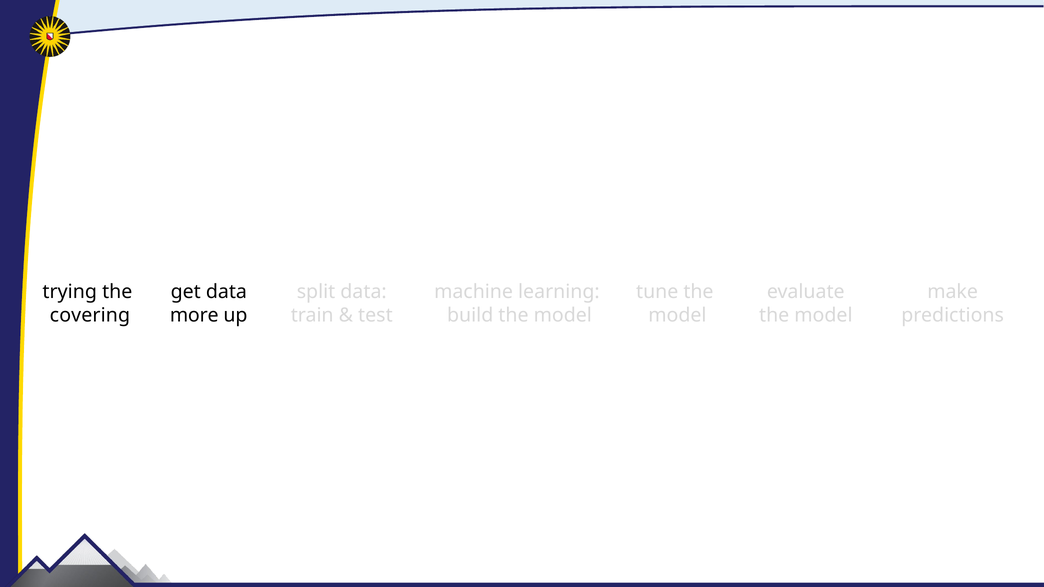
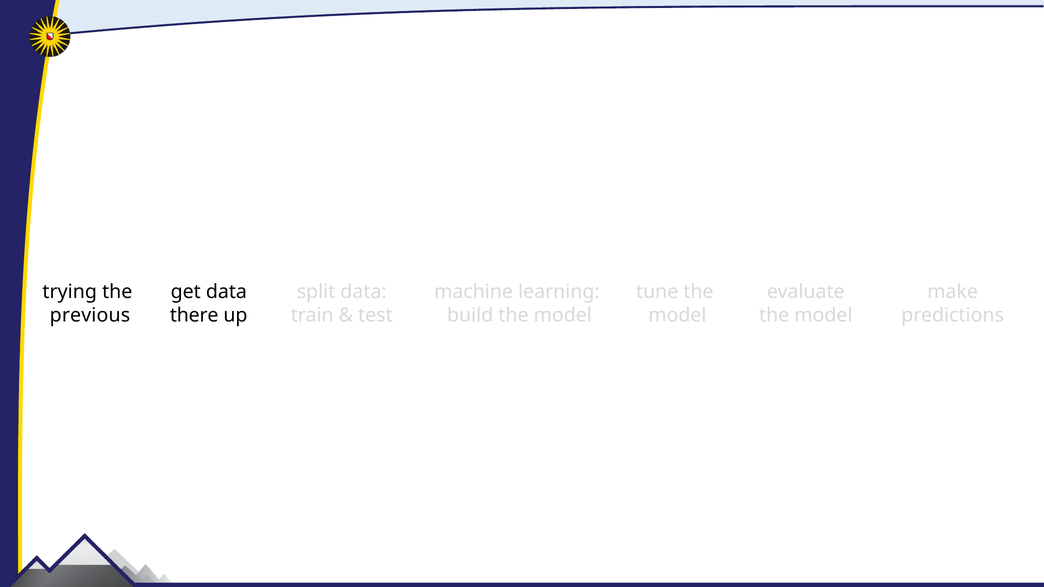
covering: covering -> previous
more: more -> there
